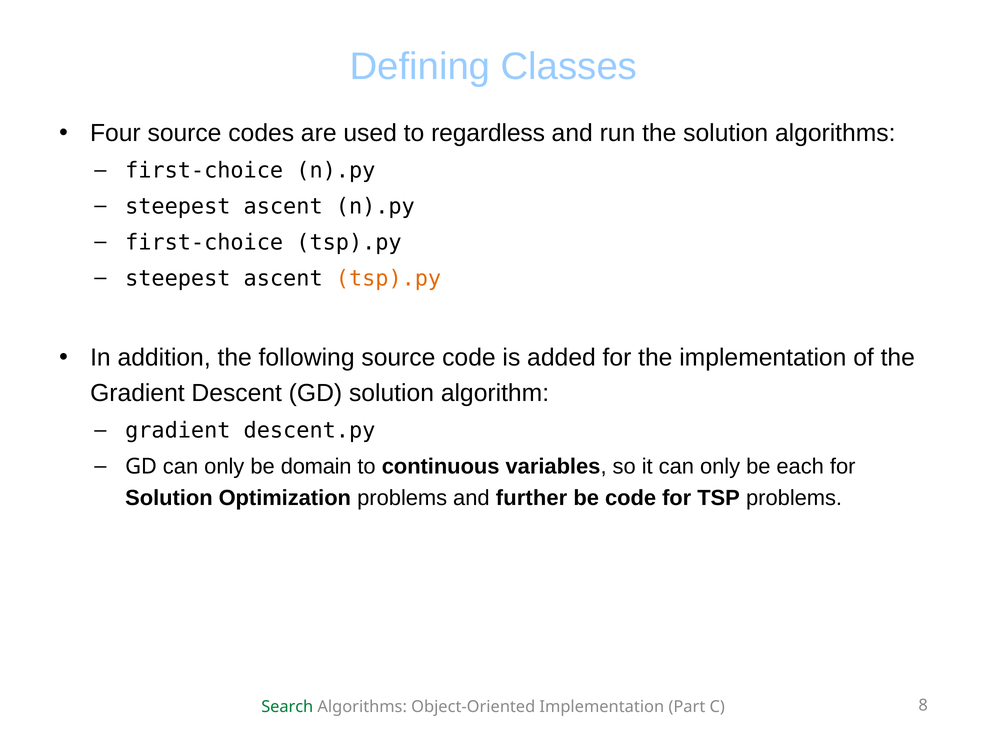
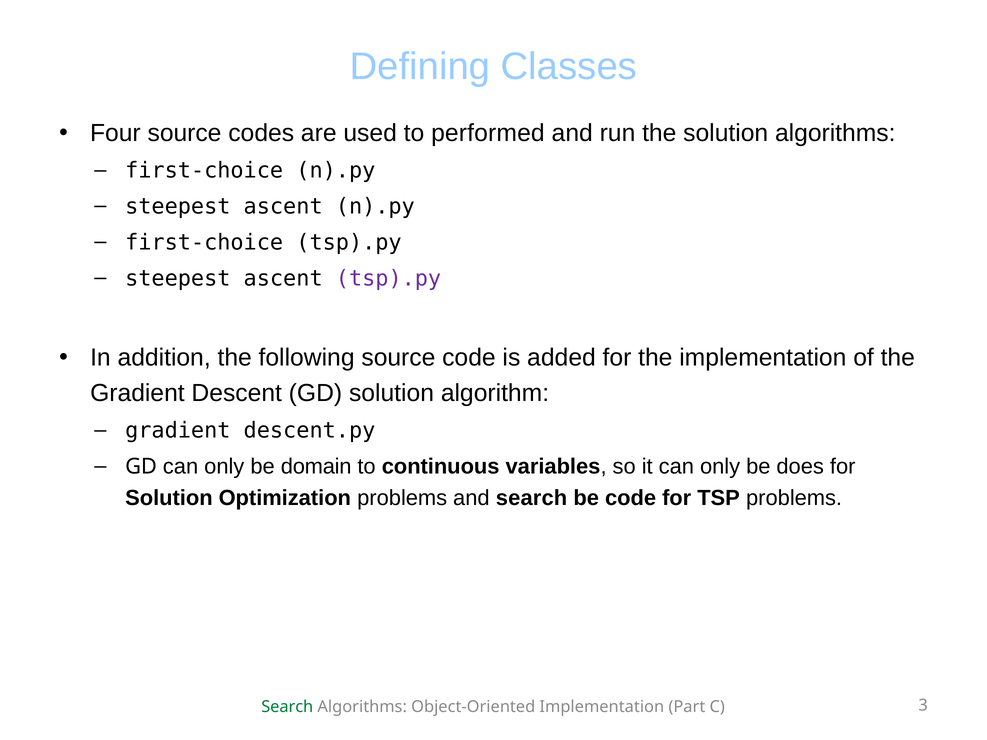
regardless: regardless -> performed
tsp).py at (389, 278) colour: orange -> purple
each: each -> does
and further: further -> search
8: 8 -> 3
